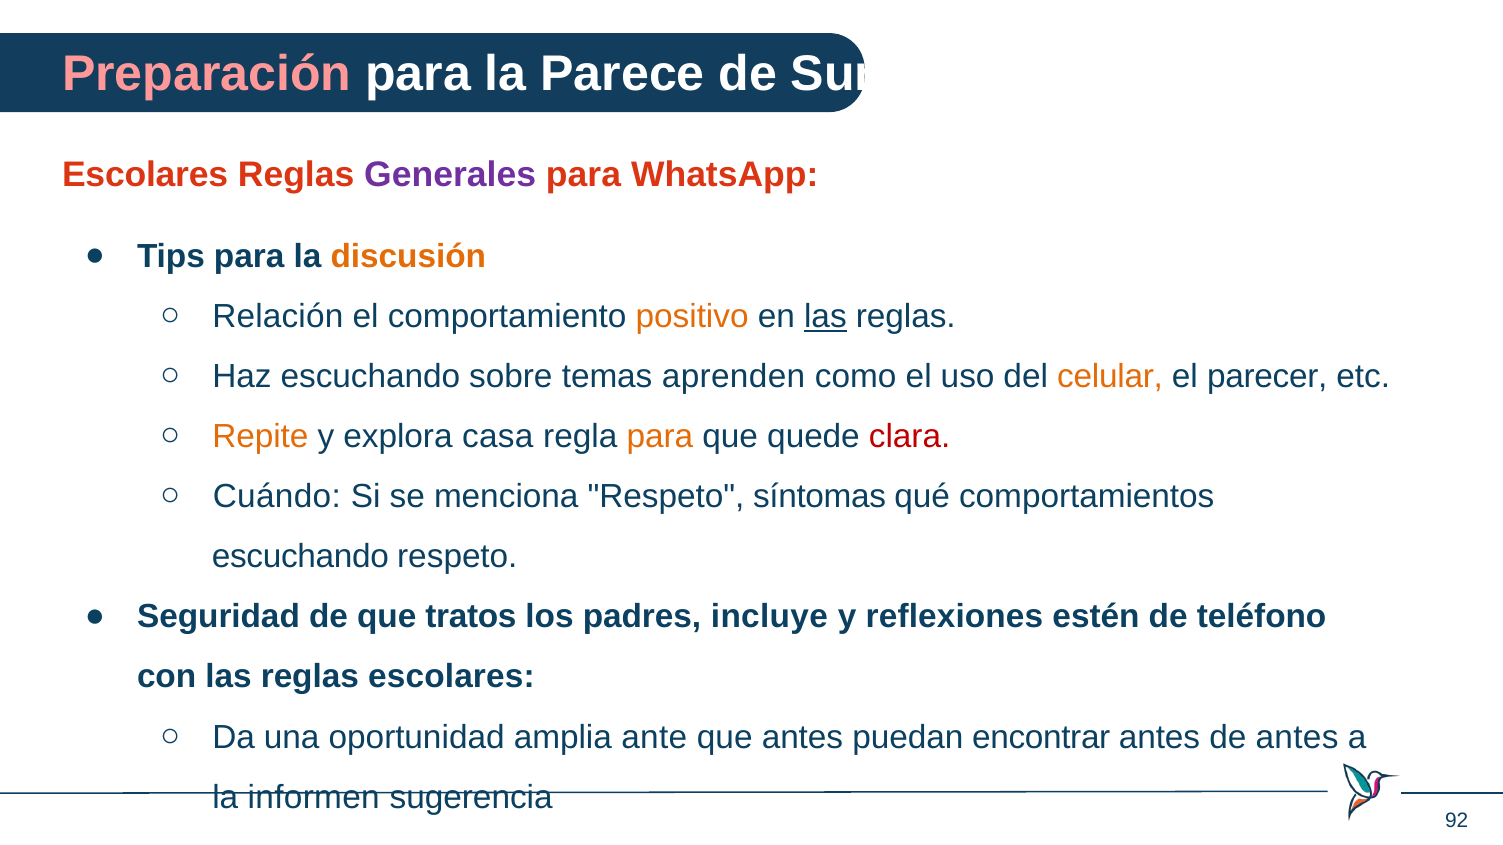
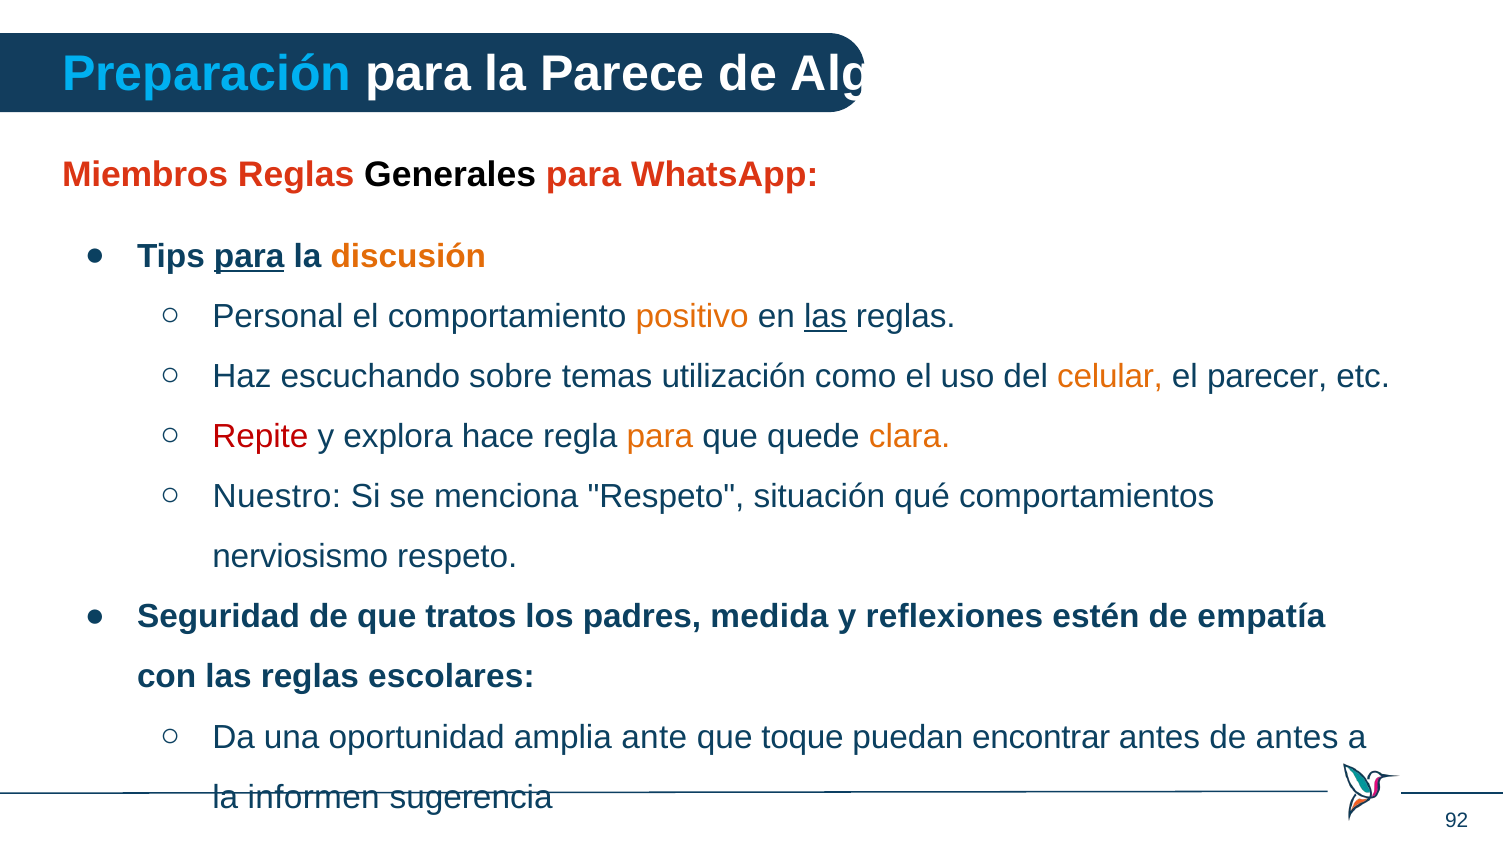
Preparación colour: pink -> light blue
Sure: Sure -> Algo
Escolares at (145, 175): Escolares -> Miembros
Generales colour: purple -> black
para at (249, 257) underline: none -> present
Relación: Relación -> Personal
aprenden: aprenden -> utilización
Repite colour: orange -> red
casa: casa -> hace
clara colour: red -> orange
Cuándo: Cuándo -> Nuestro
síntomas: síntomas -> situación
escuchando at (300, 557): escuchando -> nerviosismo
incluye: incluye -> medida
teléfono: teléfono -> empatía
que antes: antes -> toque
